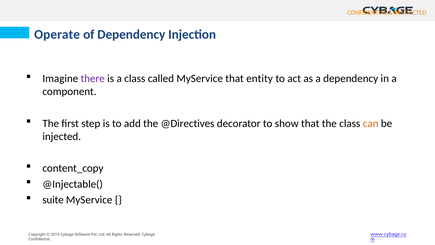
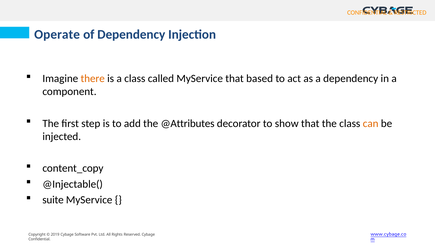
there colour: purple -> orange
entity: entity -> based
@Directives: @Directives -> @Attributes
